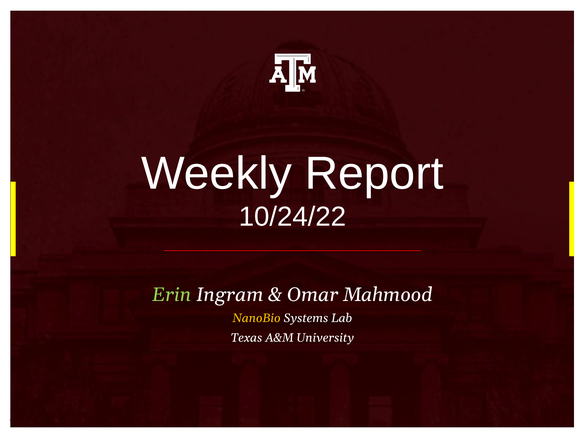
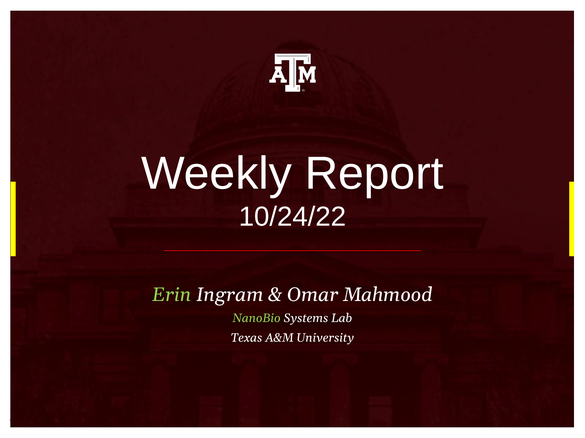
NanoBio colour: yellow -> light green
